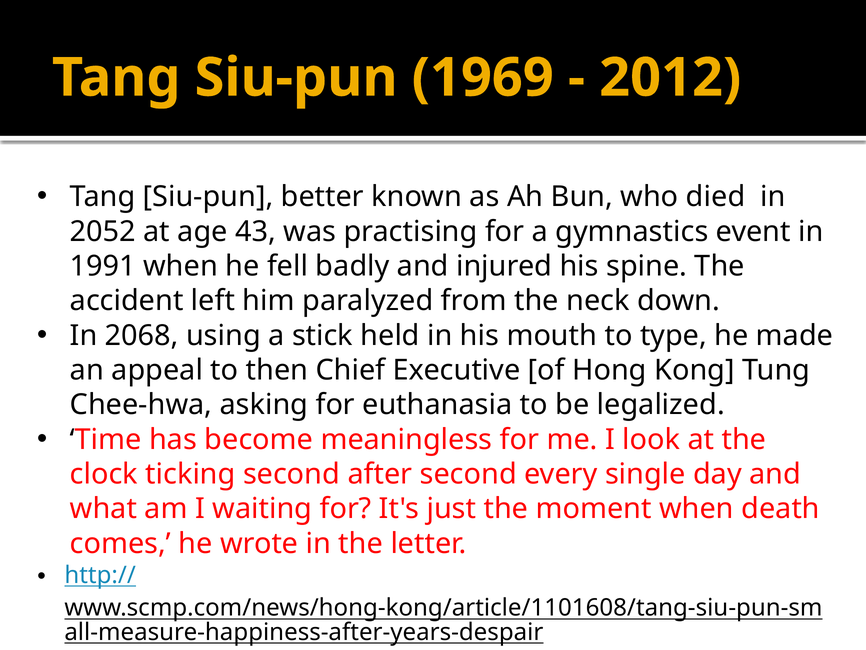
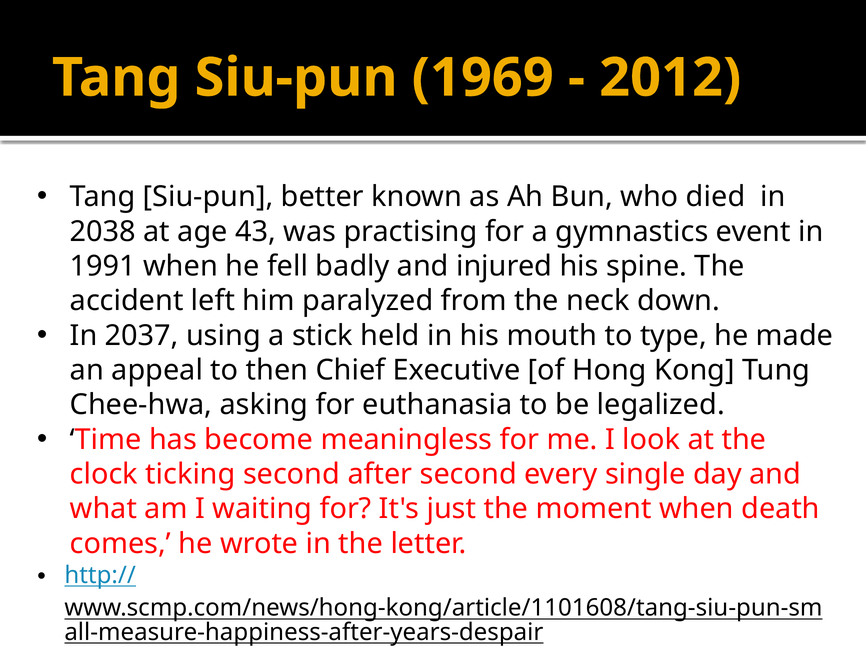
2052: 2052 -> 2038
2068: 2068 -> 2037
